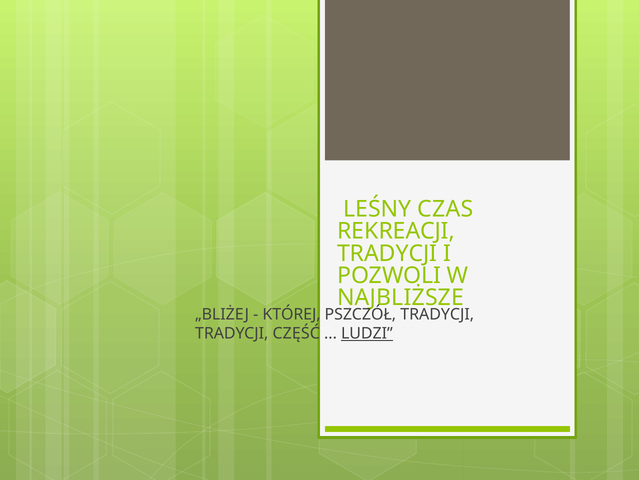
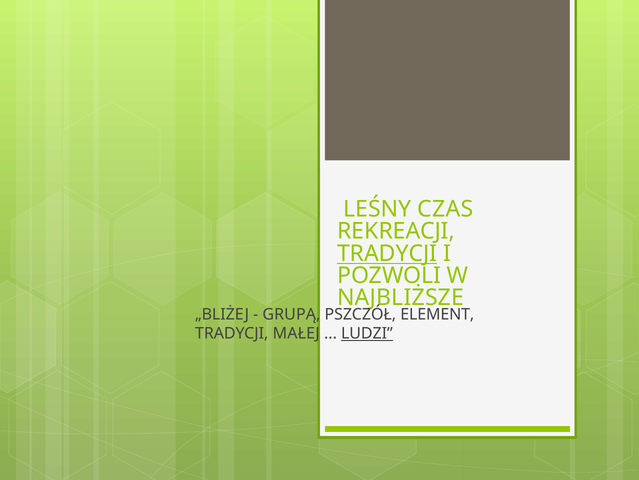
TRADYCJI at (387, 253) underline: none -> present
KTÓREJ: KTÓREJ -> GRUPĄ
PSZCZÓŁ TRADYCJI: TRADYCJI -> ELEMENT
CZĘŚĆ: CZĘŚĆ -> MAŁEJ
